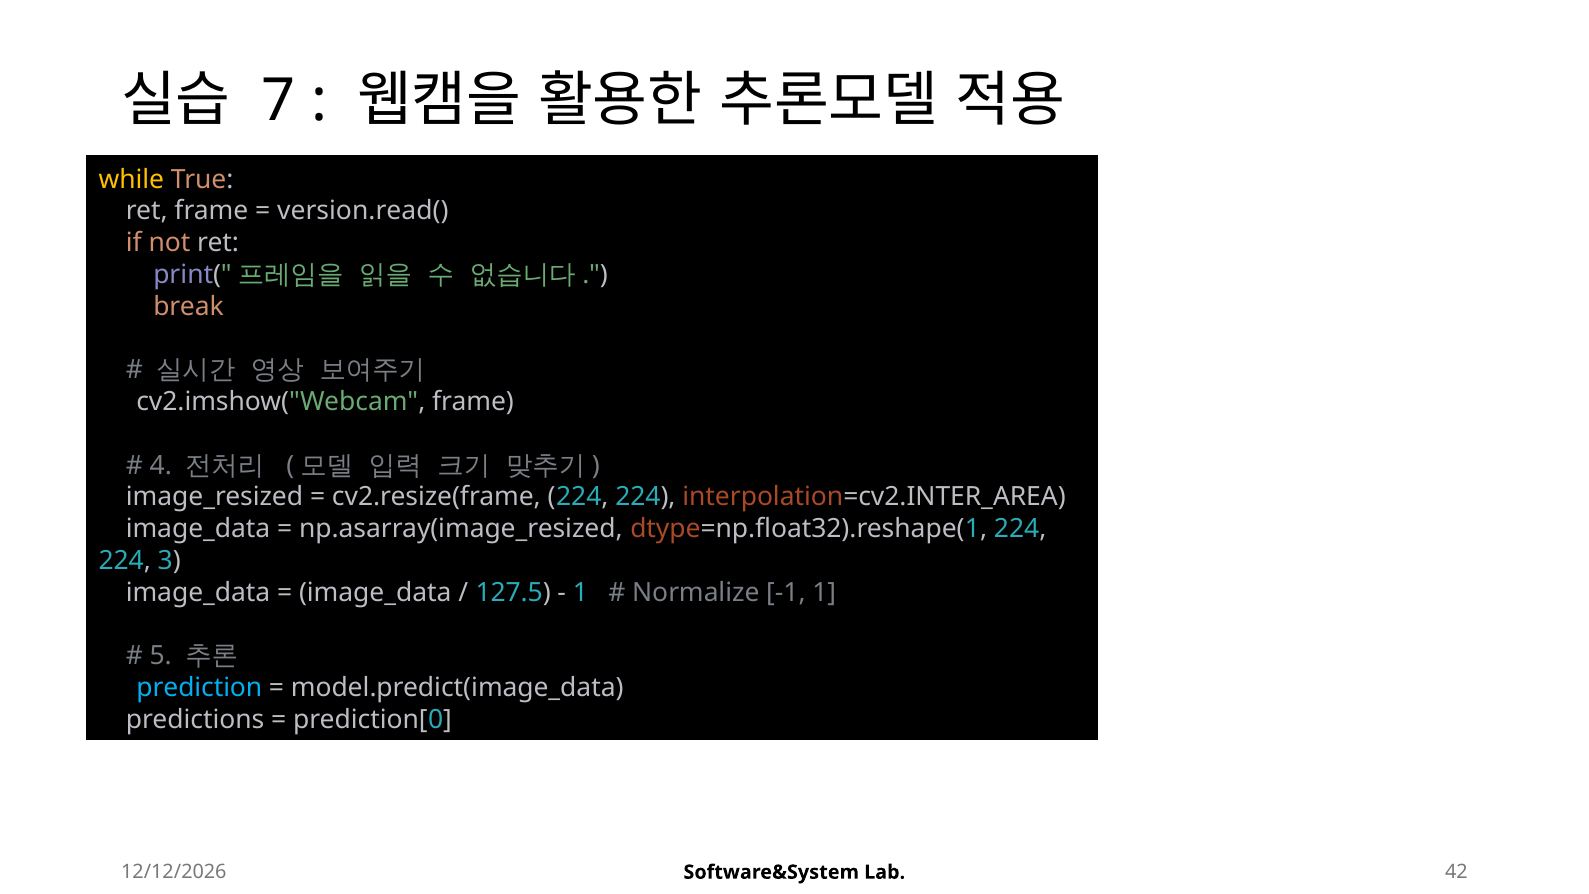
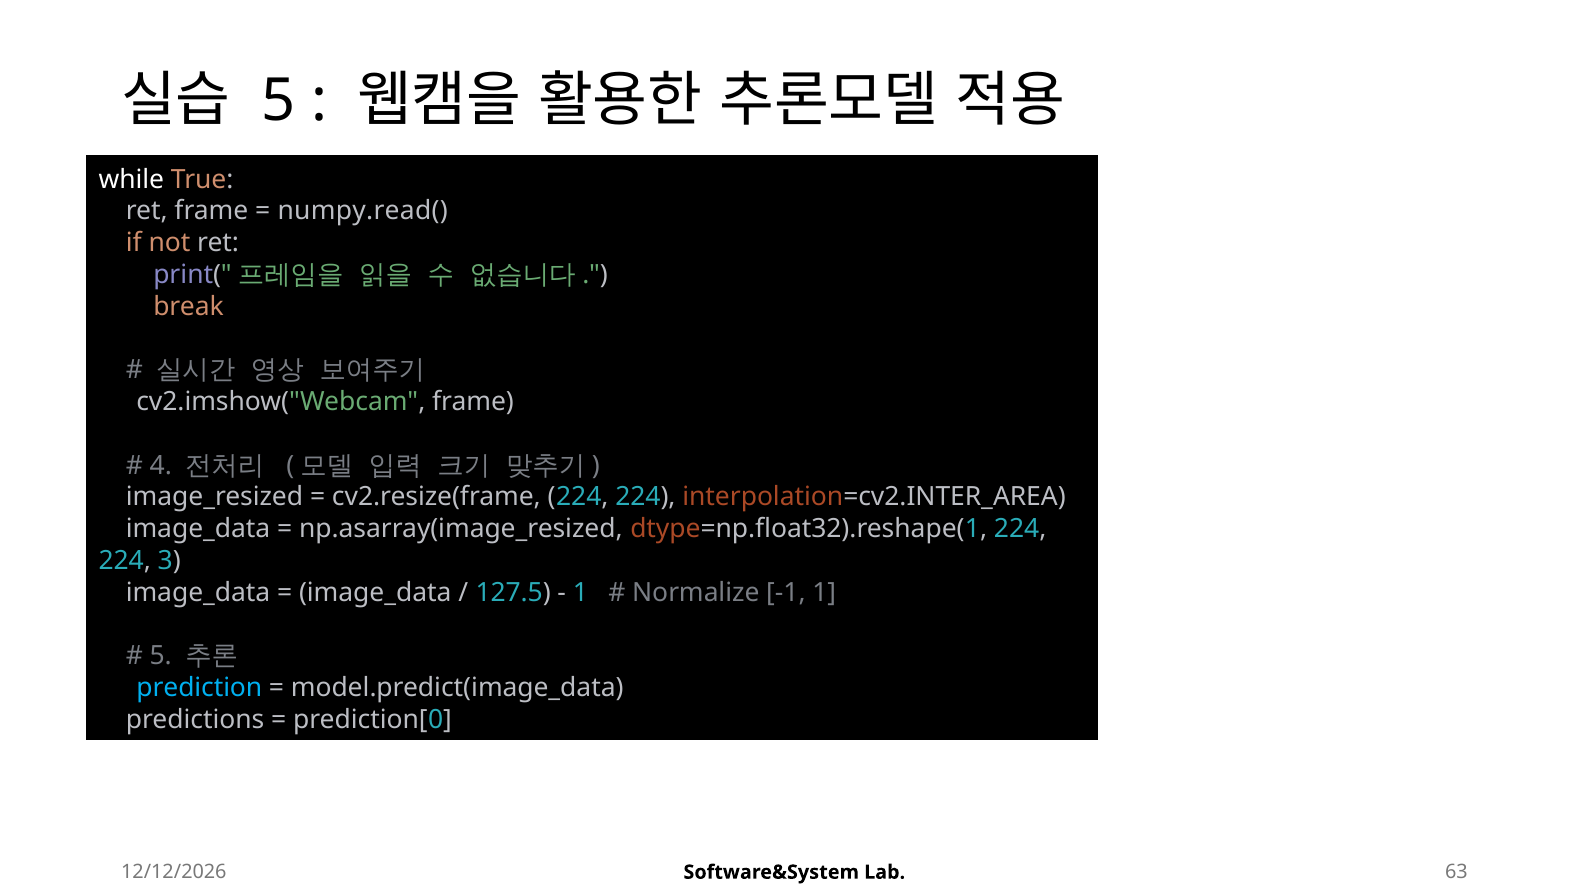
7 at (279, 101): 7 -> 5
while colour: yellow -> white
version.read(: version.read( -> numpy.read(
42: 42 -> 63
